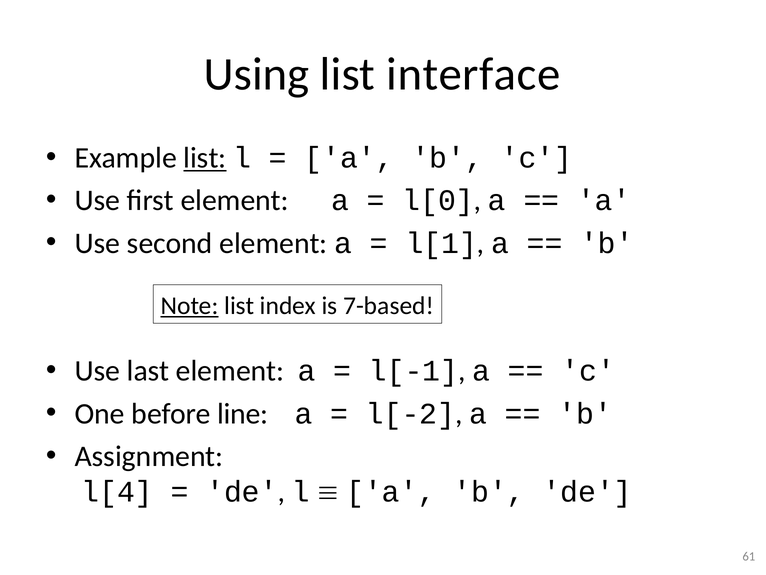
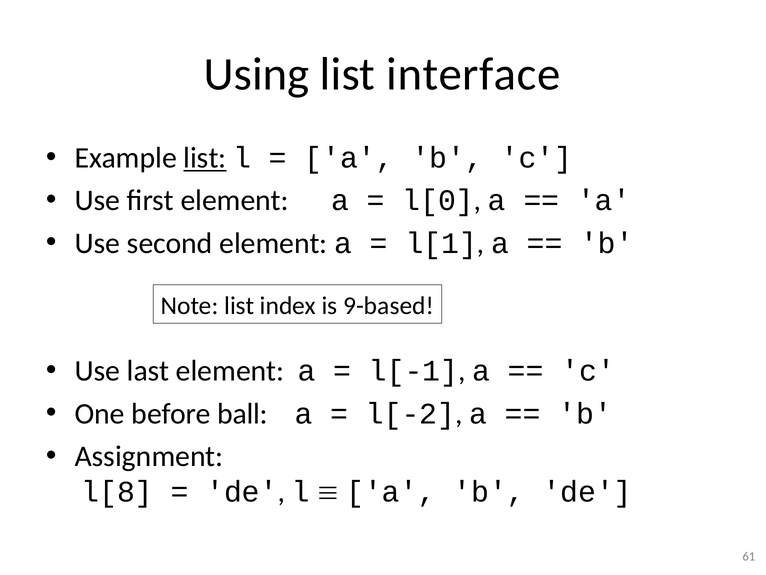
Note underline: present -> none
7-based: 7-based -> 9-based
line: line -> ball
l[4: l[4 -> l[8
